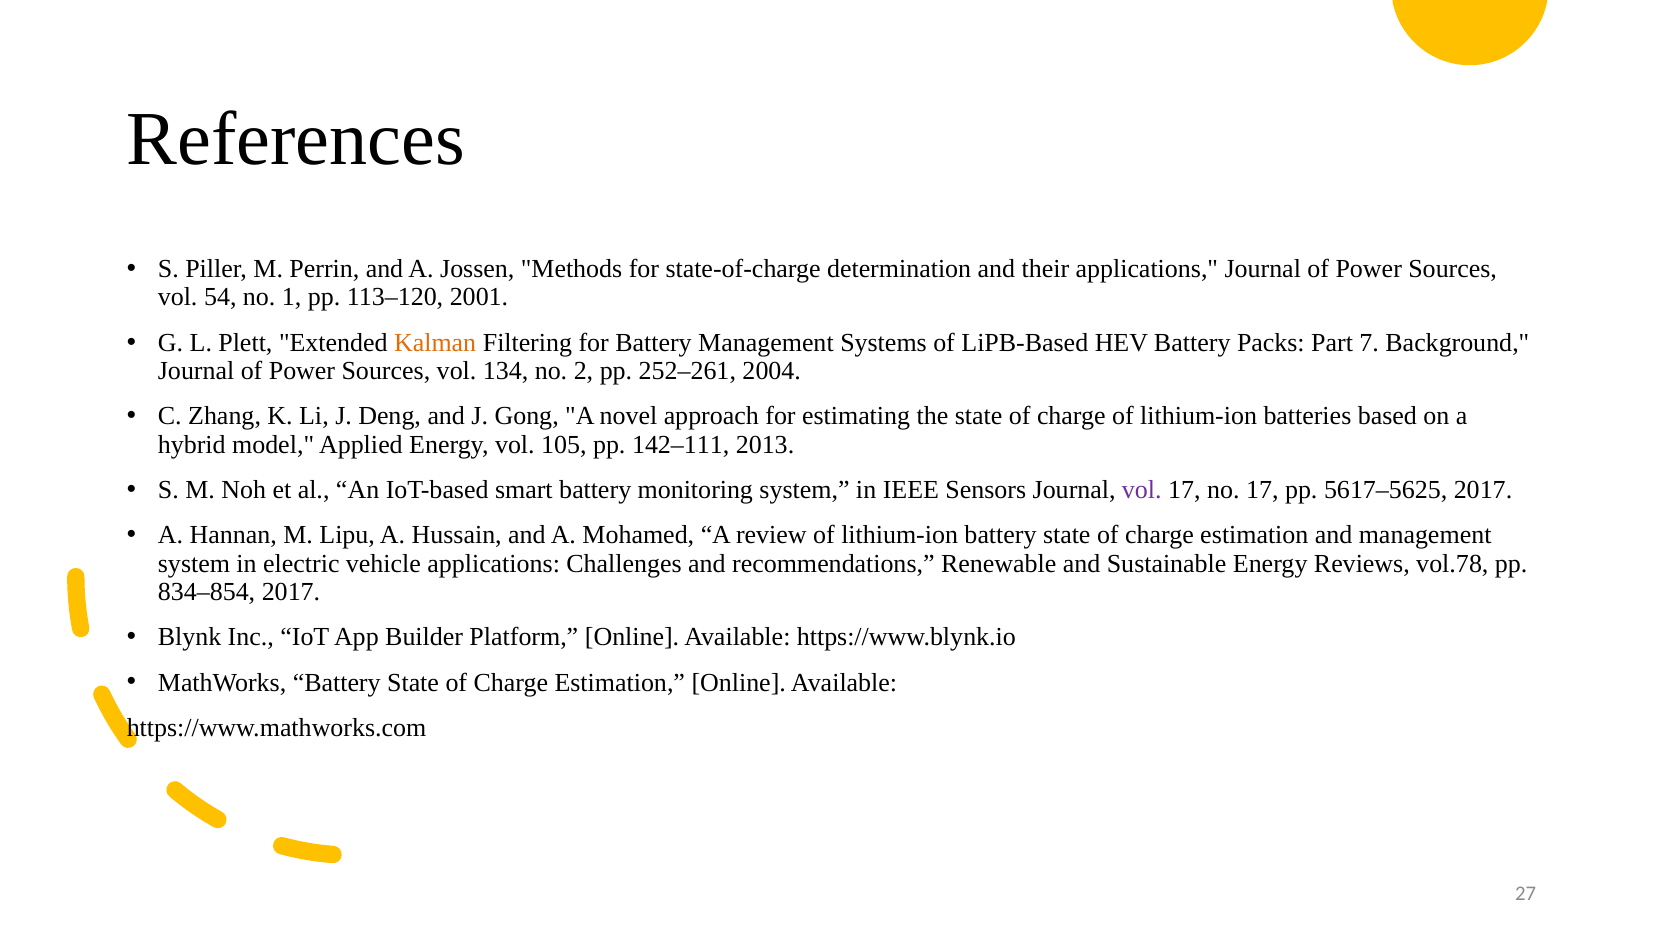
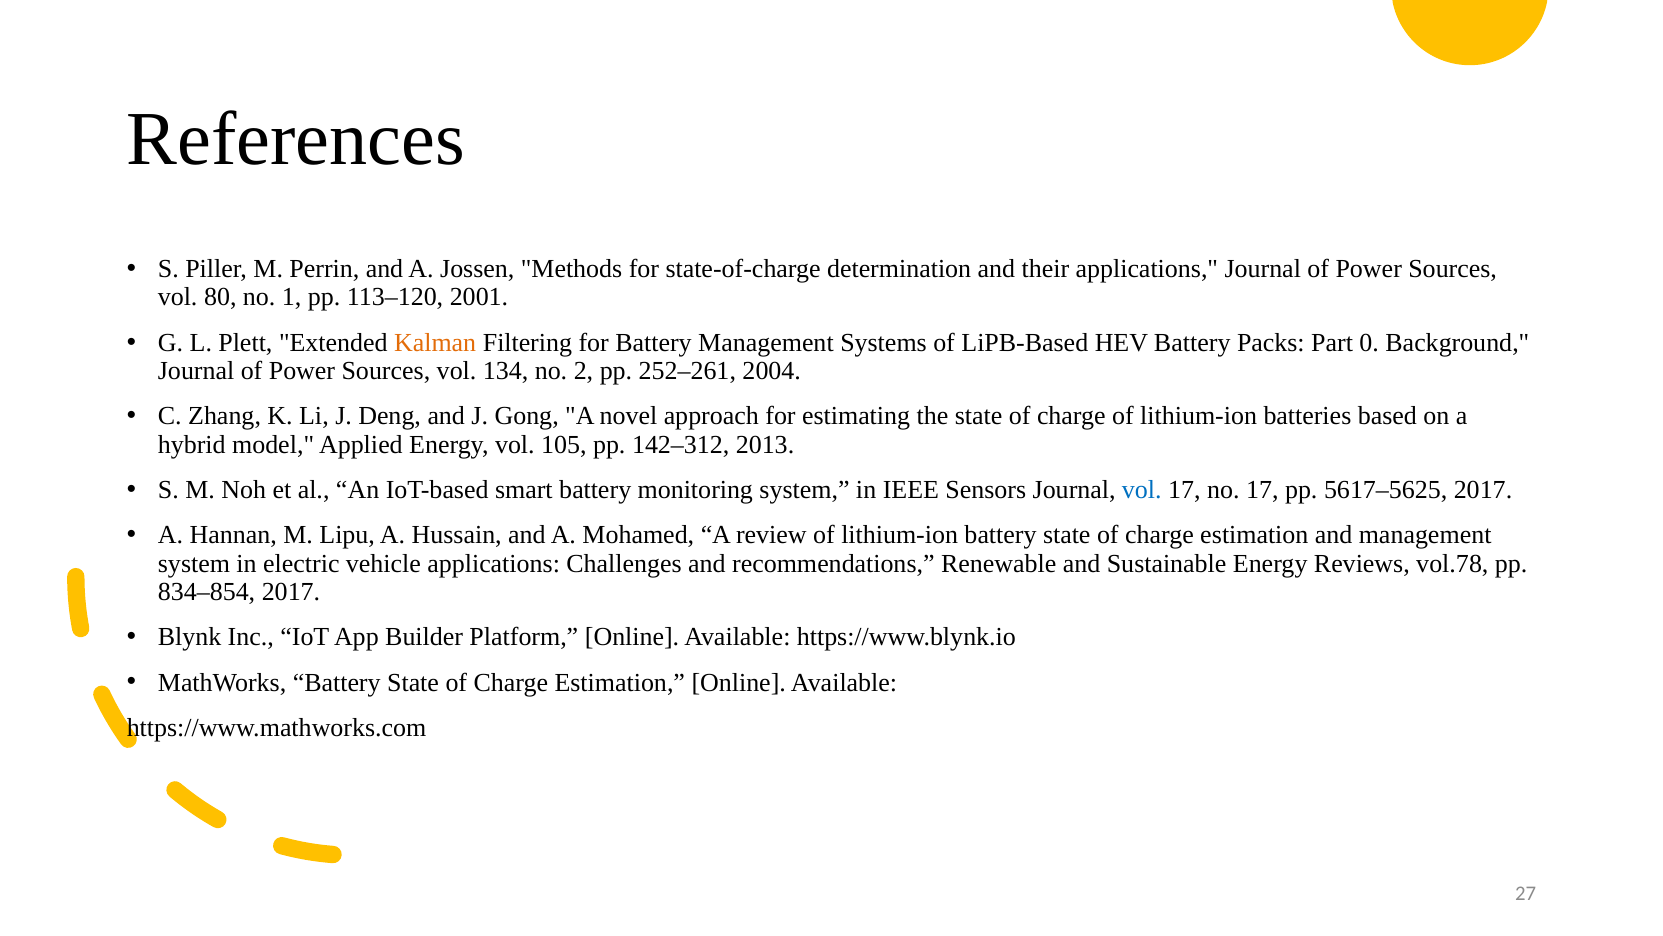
54: 54 -> 80
7: 7 -> 0
142–111: 142–111 -> 142–312
vol at (1142, 490) colour: purple -> blue
